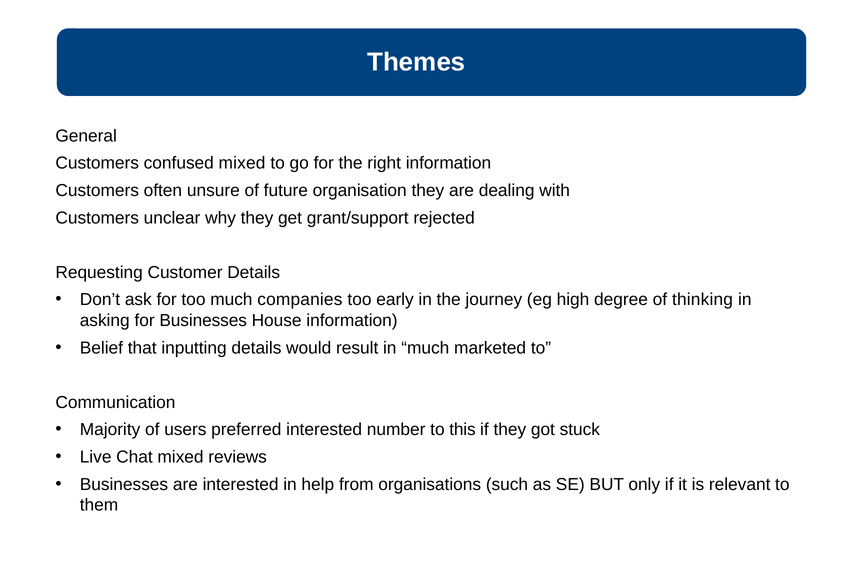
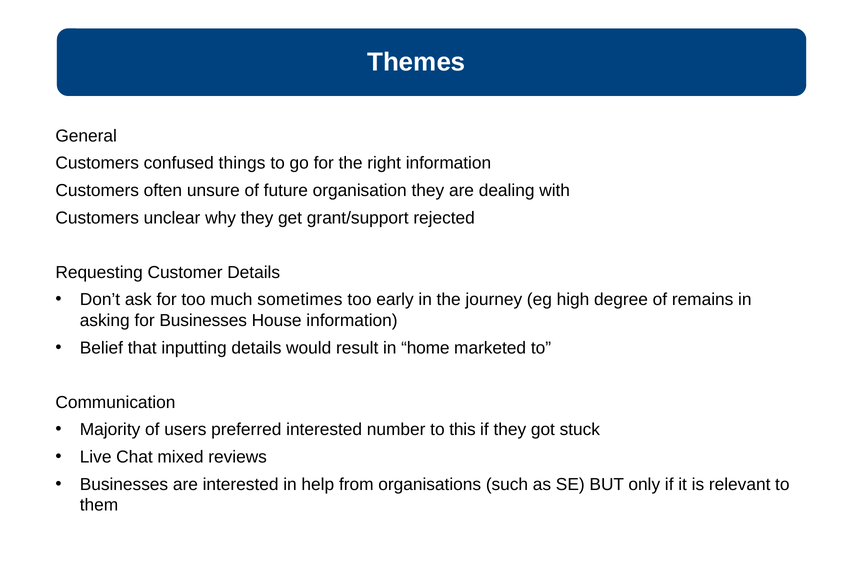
confused mixed: mixed -> things
companies: companies -> sometimes
thinking: thinking -> remains
in much: much -> home
